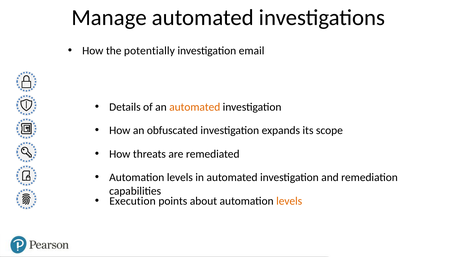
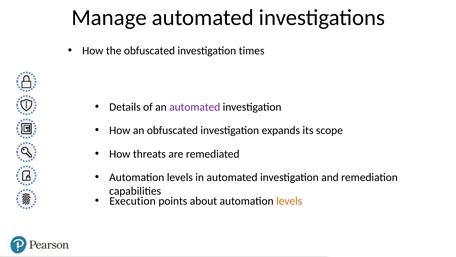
the potentially: potentially -> obfuscated
email: email -> times
automated at (195, 107) colour: orange -> purple
